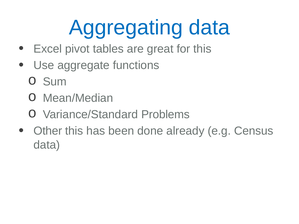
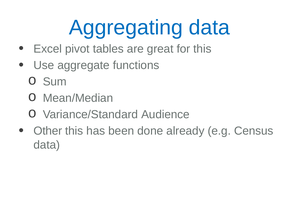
Problems: Problems -> Audience
